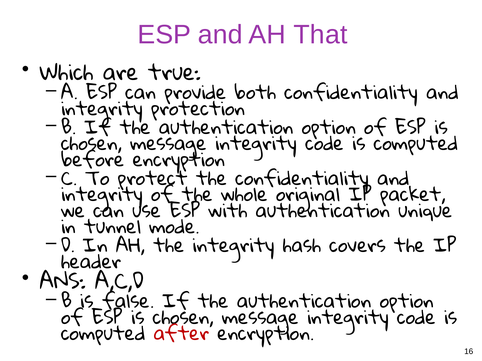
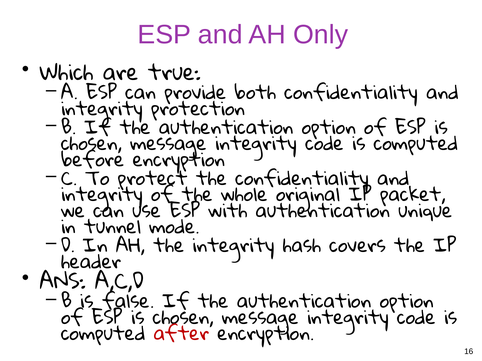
That: That -> Only
